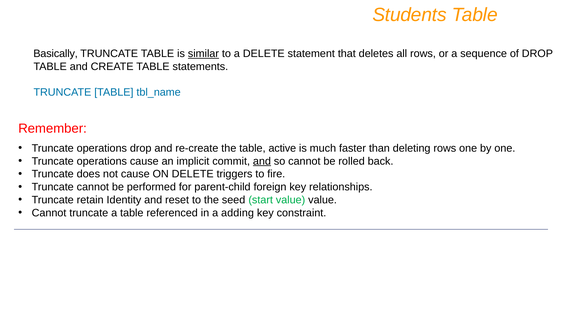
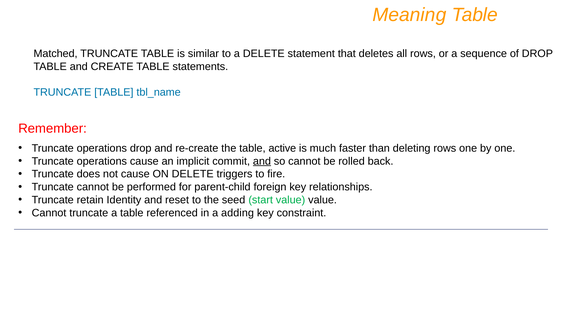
Students: Students -> Meaning
Basically: Basically -> Matched
similar underline: present -> none
